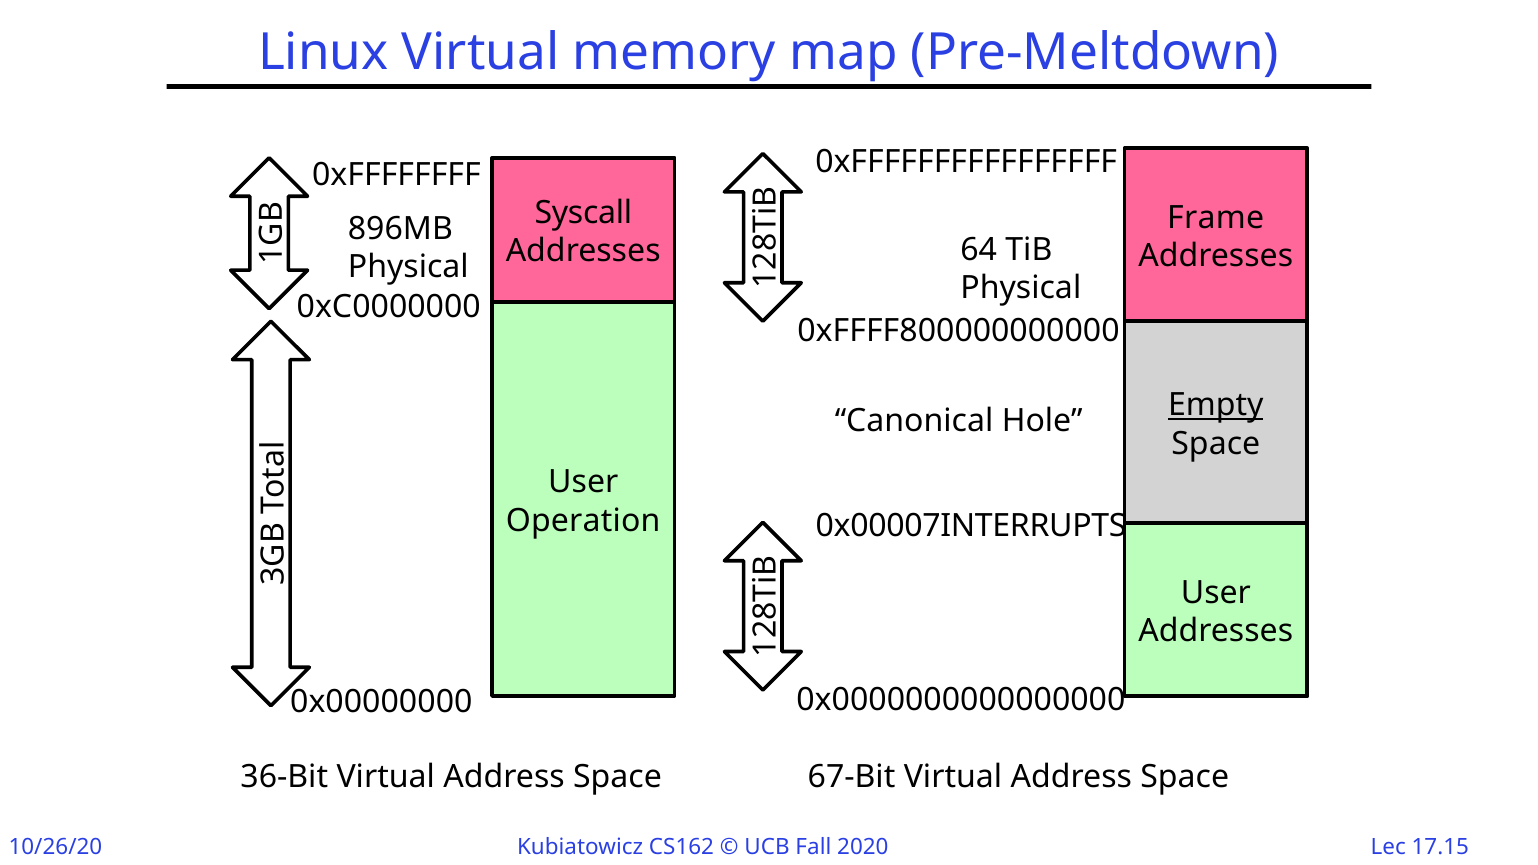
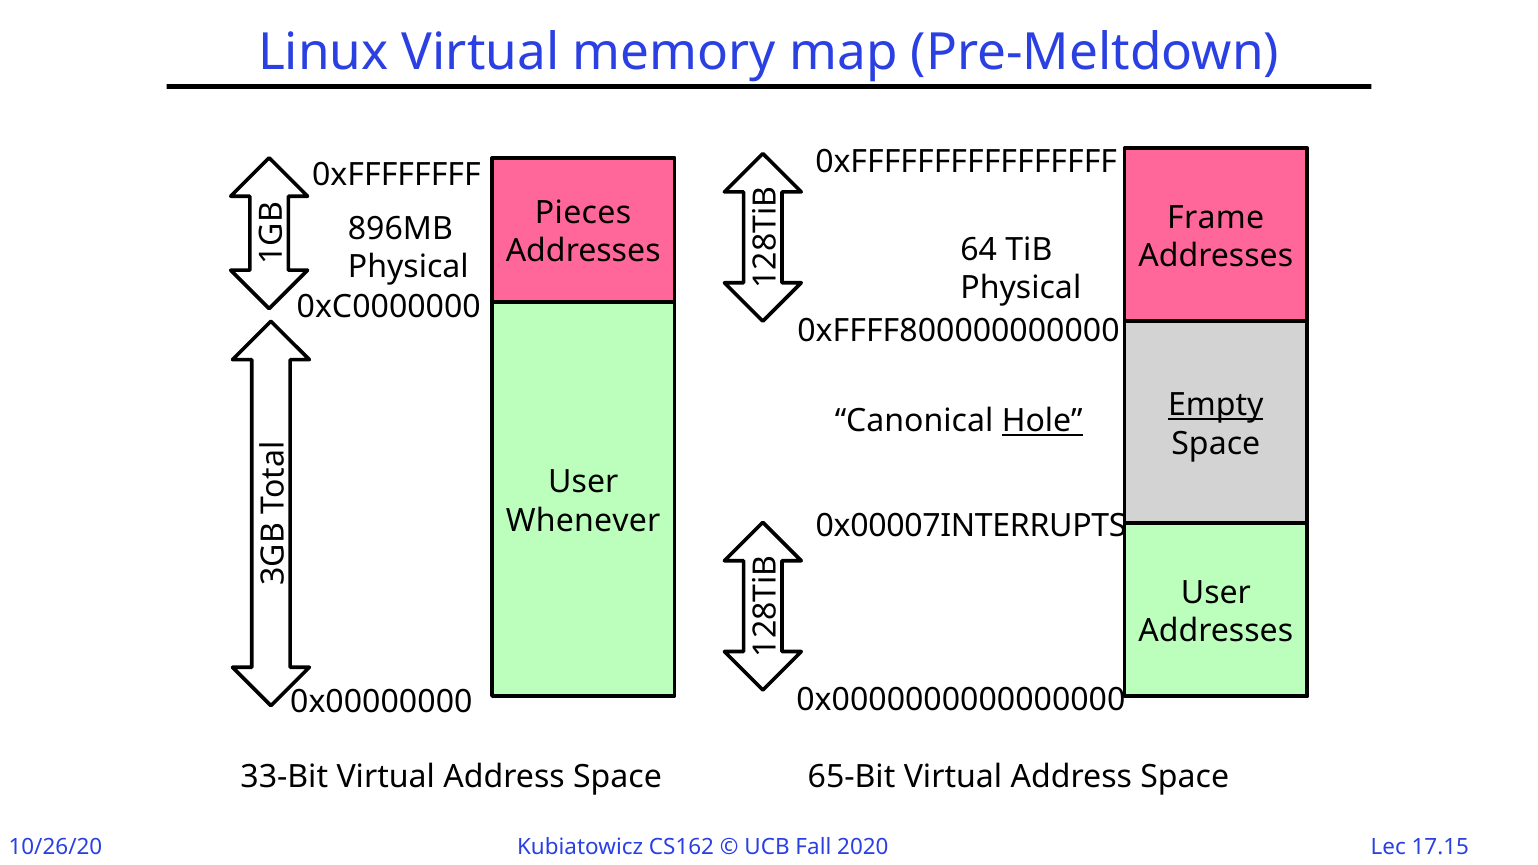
Syscall: Syscall -> Pieces
Hole underline: none -> present
Operation: Operation -> Whenever
36-Bit: 36-Bit -> 33-Bit
67-Bit: 67-Bit -> 65-Bit
